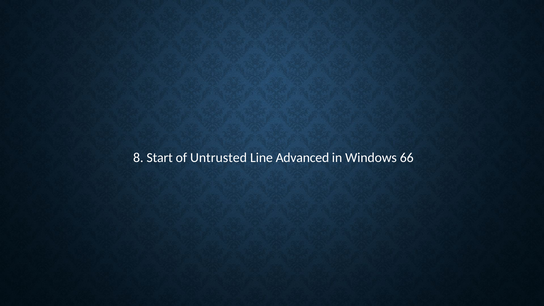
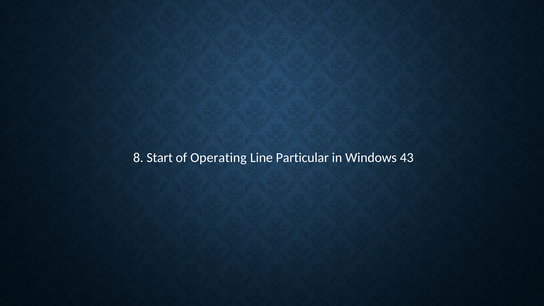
Untrusted: Untrusted -> Operating
Advanced: Advanced -> Particular
66: 66 -> 43
